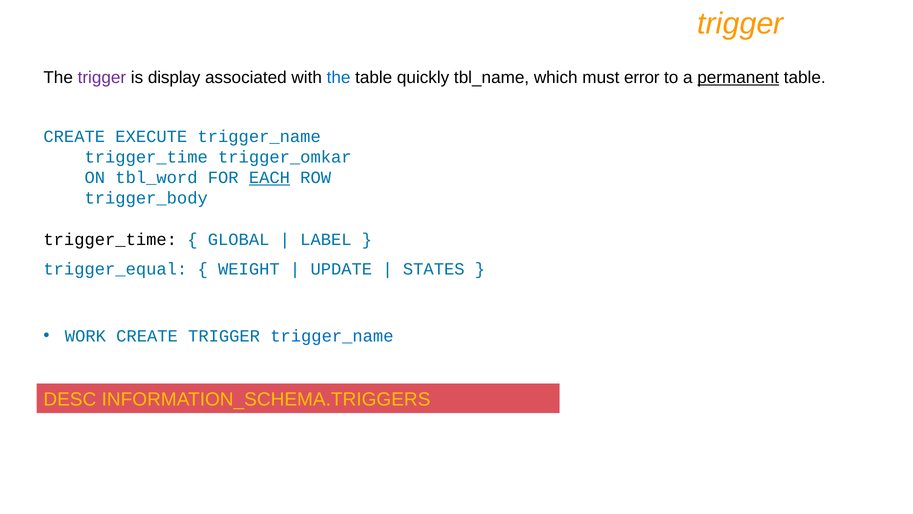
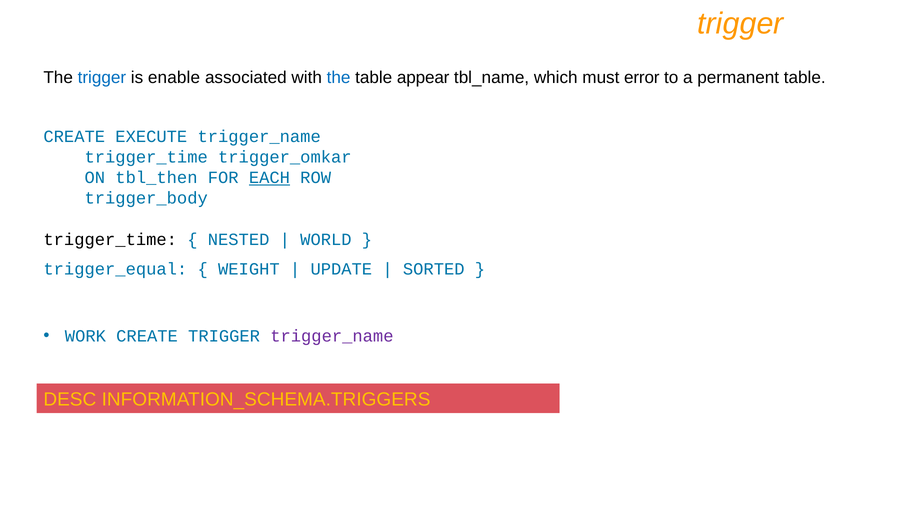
trigger at (102, 78) colour: purple -> blue
display: display -> enable
quickly: quickly -> appear
permanent underline: present -> none
tbl_word: tbl_word -> tbl_then
GLOBAL: GLOBAL -> NESTED
LABEL: LABEL -> WORLD
STATES: STATES -> SORTED
trigger_name at (332, 336) colour: blue -> purple
